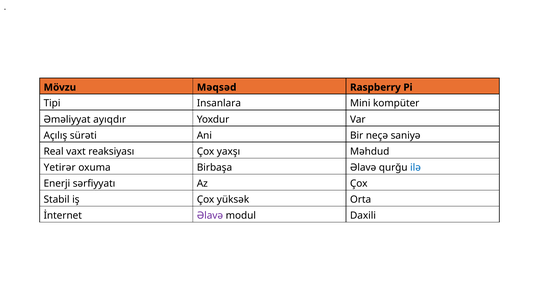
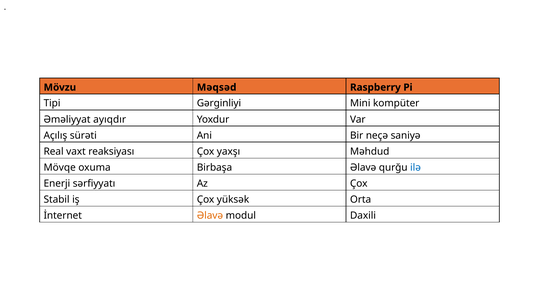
Insanlara: Insanlara -> Gərginliyi
Yetirər: Yetirər -> Mövqe
Əlavə at (210, 215) colour: purple -> orange
